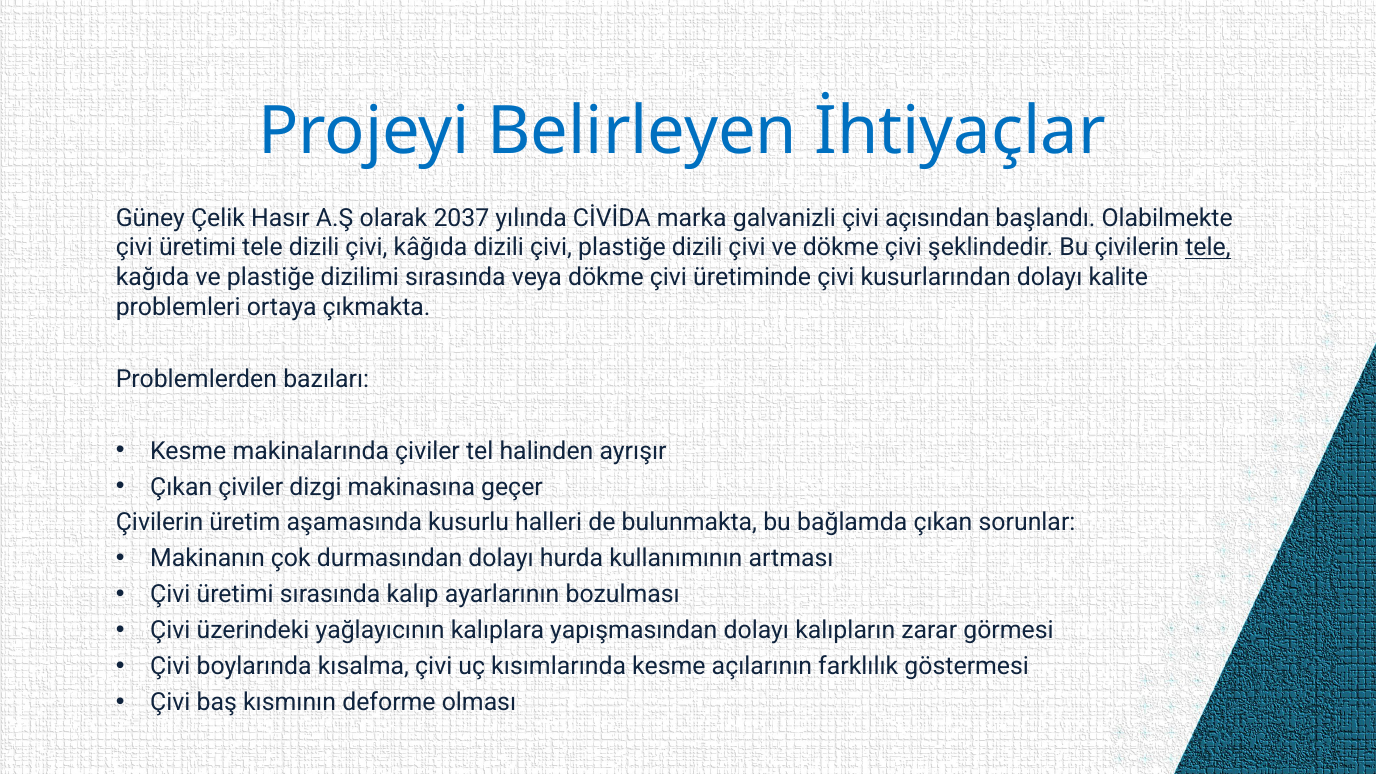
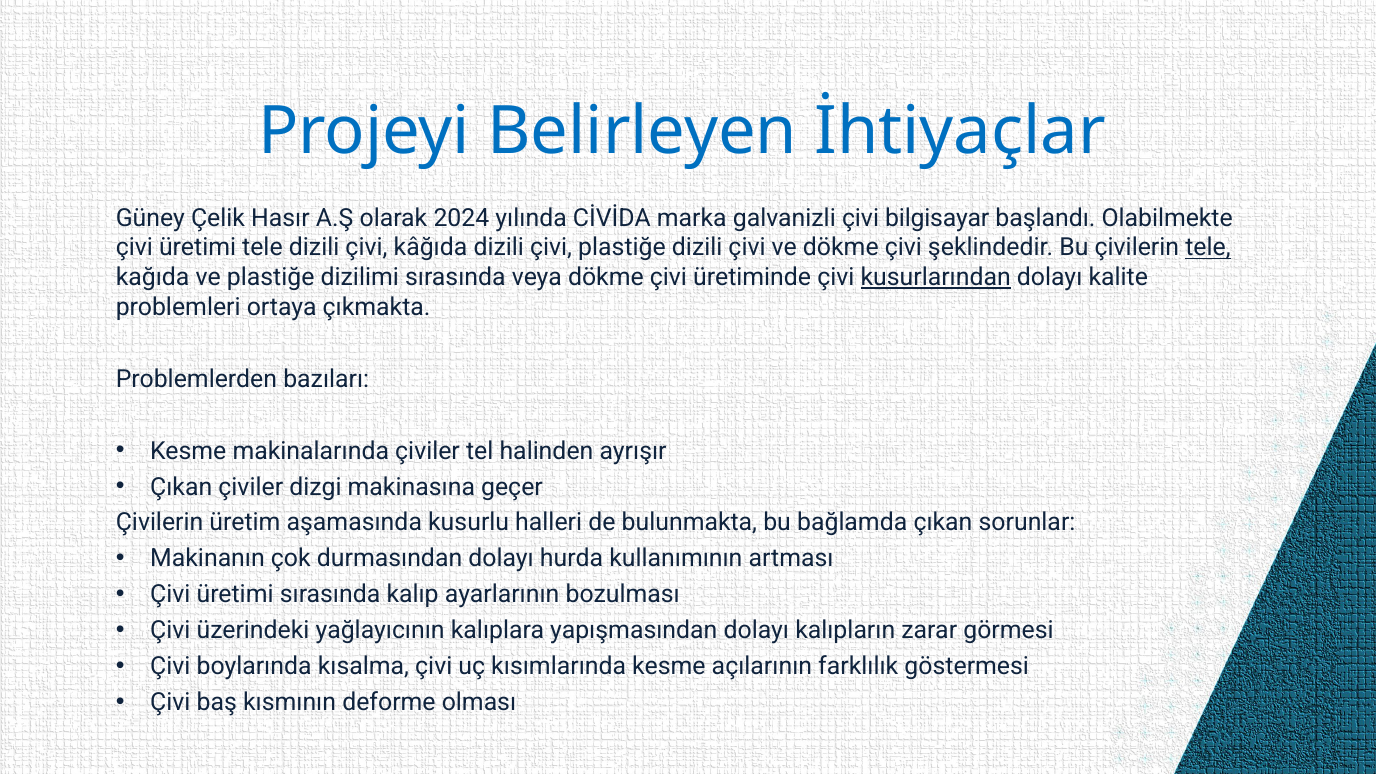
2037: 2037 -> 2024
açısından: açısından -> bilgisayar
kusurlarından underline: none -> present
